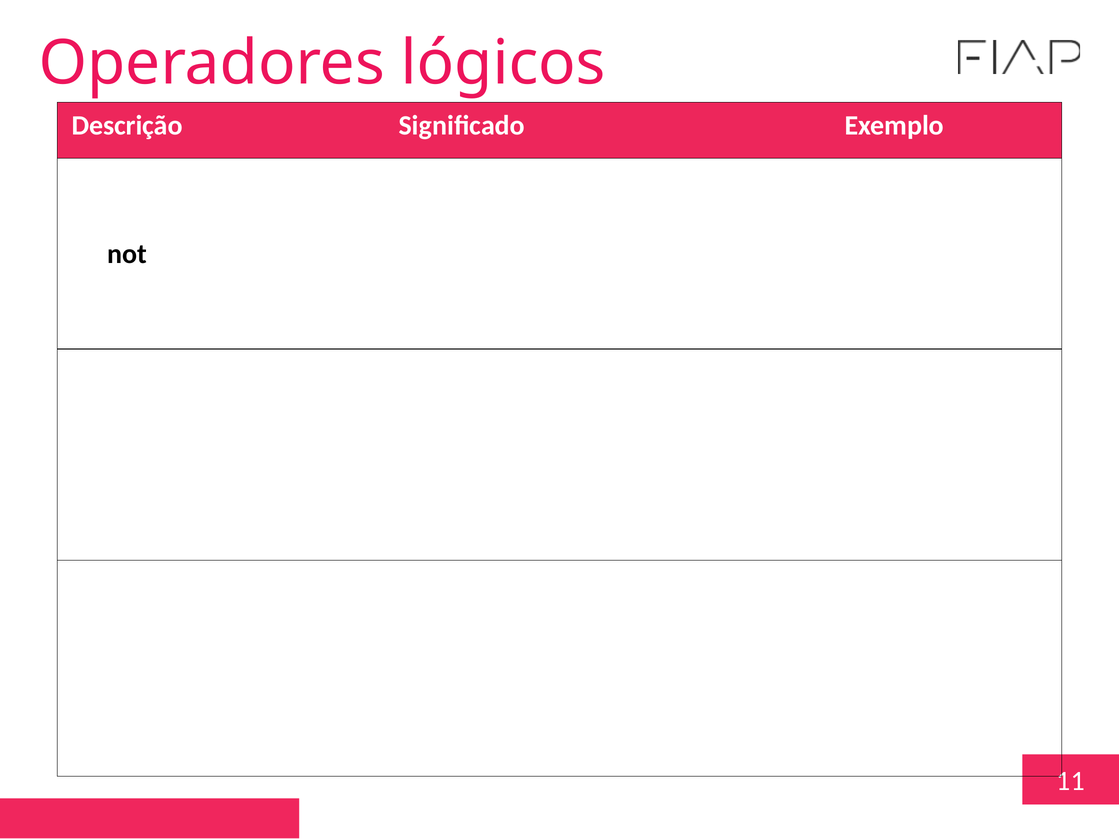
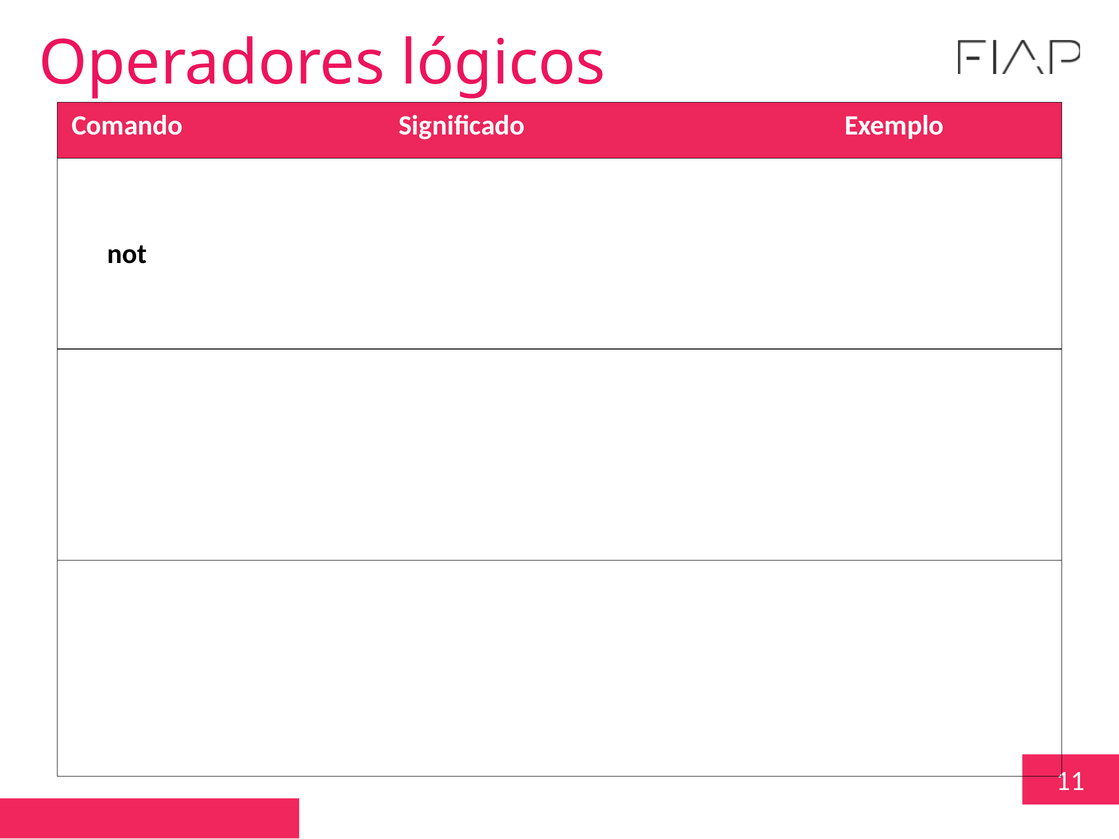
Descrição: Descrição -> Comando
